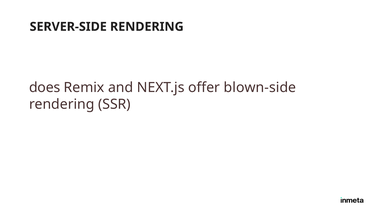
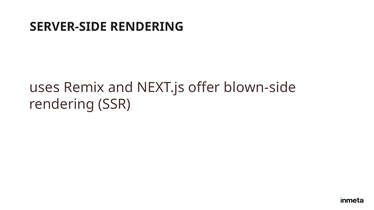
does: does -> uses
